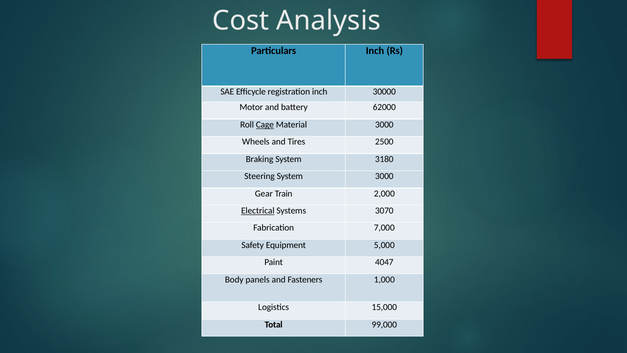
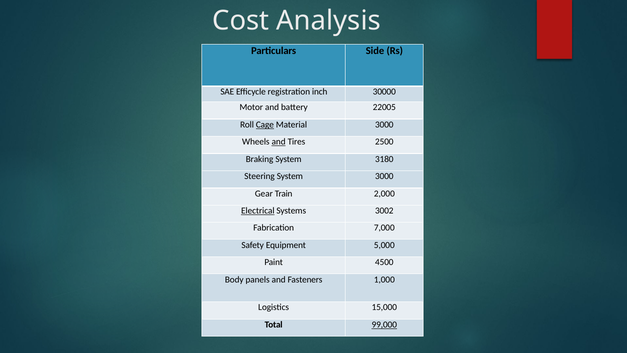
Particulars Inch: Inch -> Side
62000: 62000 -> 22005
and at (279, 142) underline: none -> present
3070: 3070 -> 3002
4047: 4047 -> 4500
99,000 underline: none -> present
